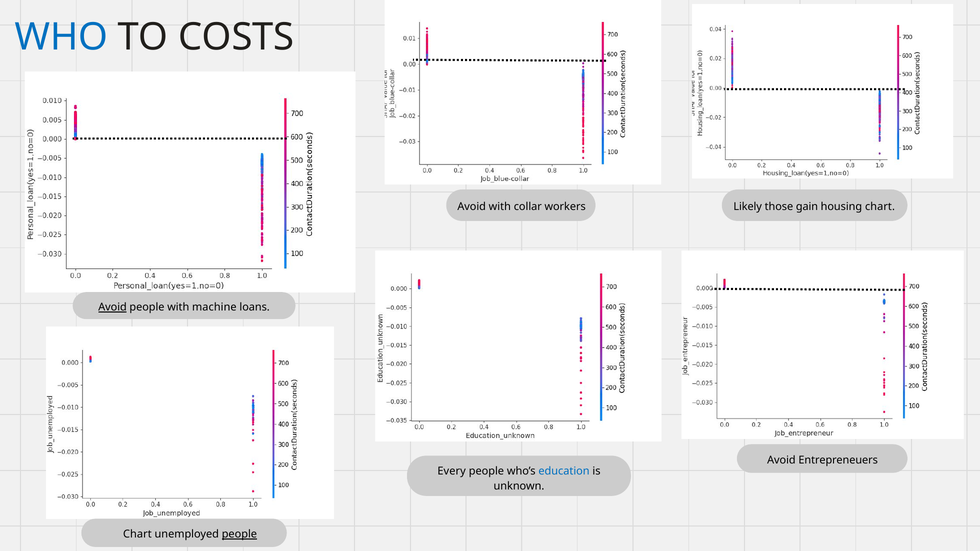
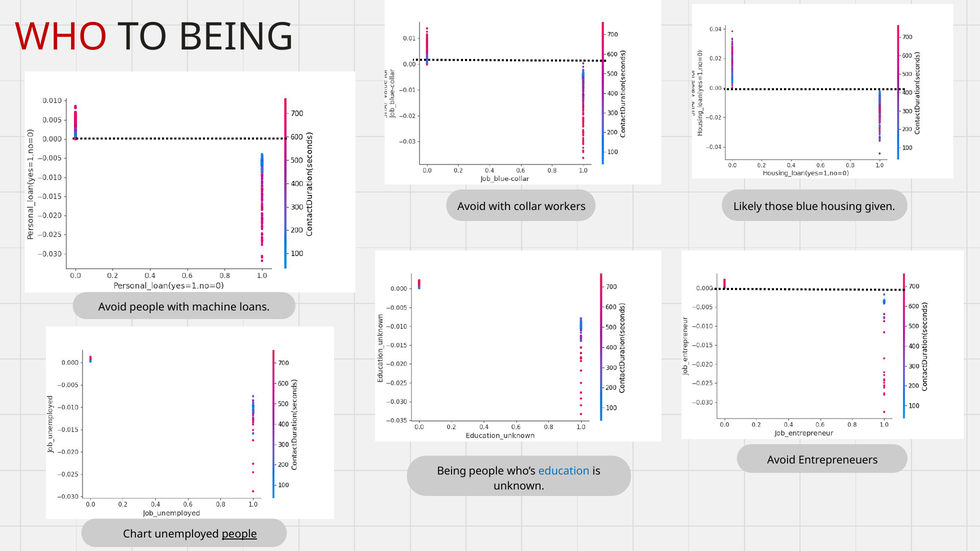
WHO colour: blue -> red
TO COSTS: COSTS -> BEING
gain: gain -> blue
housing chart: chart -> given
Avoid at (112, 307) underline: present -> none
Every at (452, 471): Every -> Being
